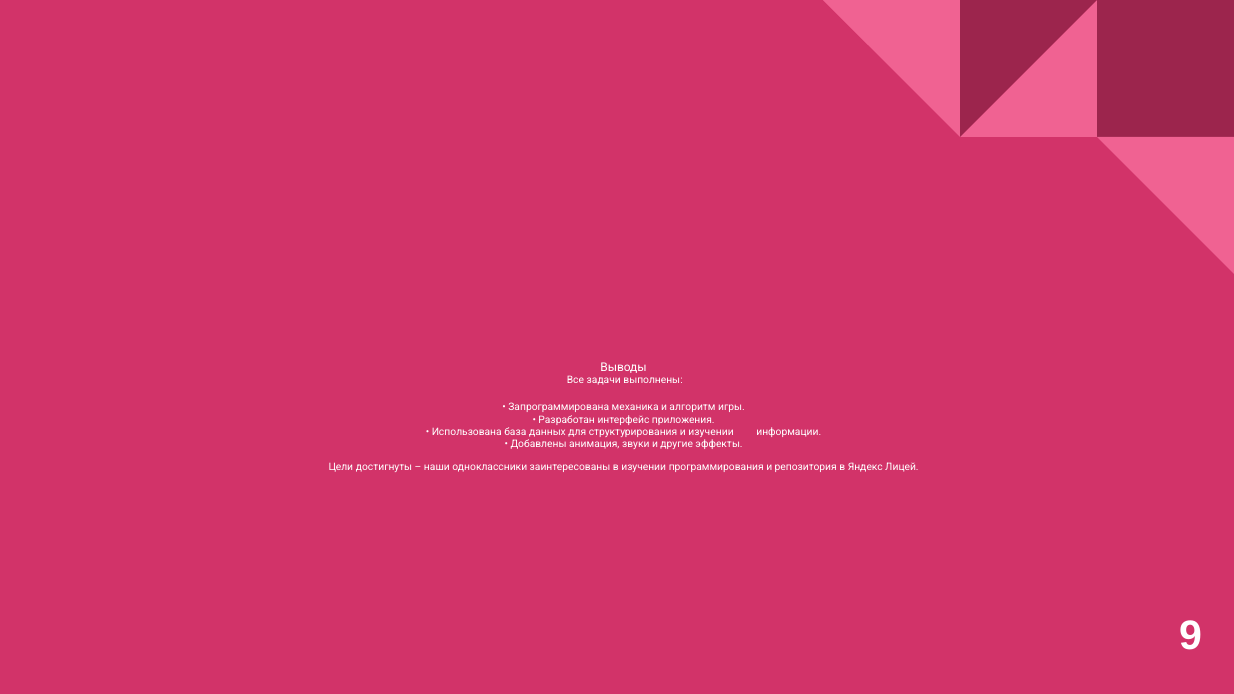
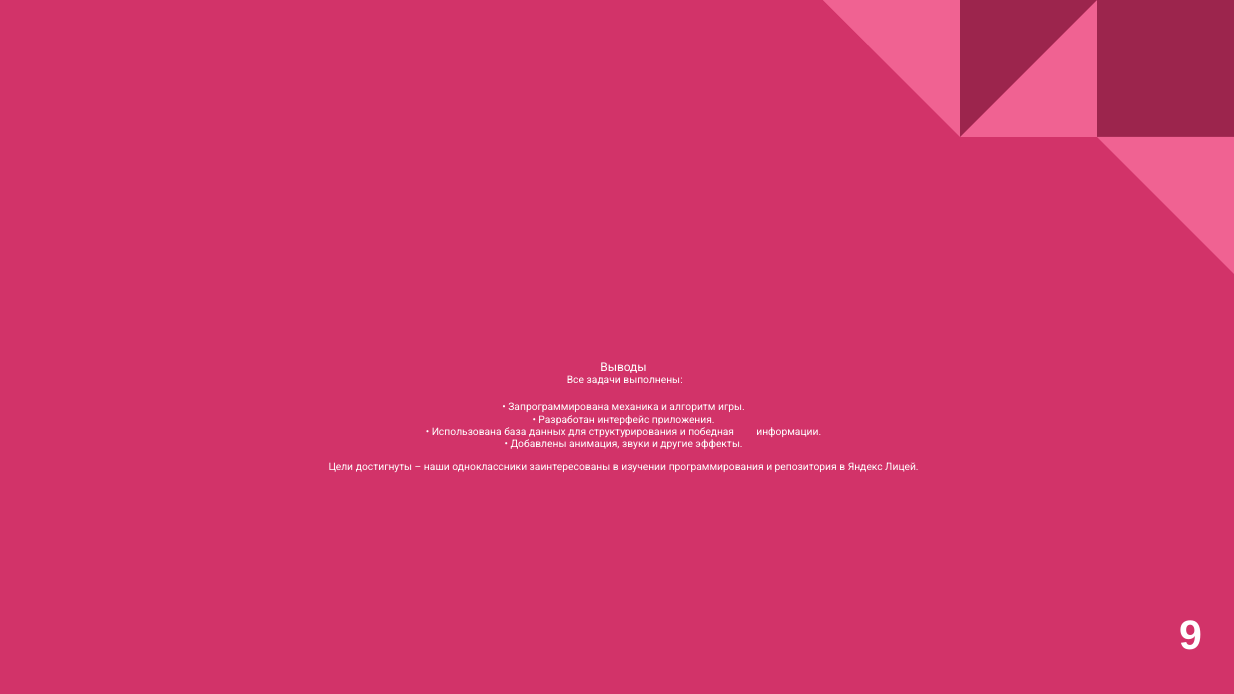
и изучении: изучении -> победная
